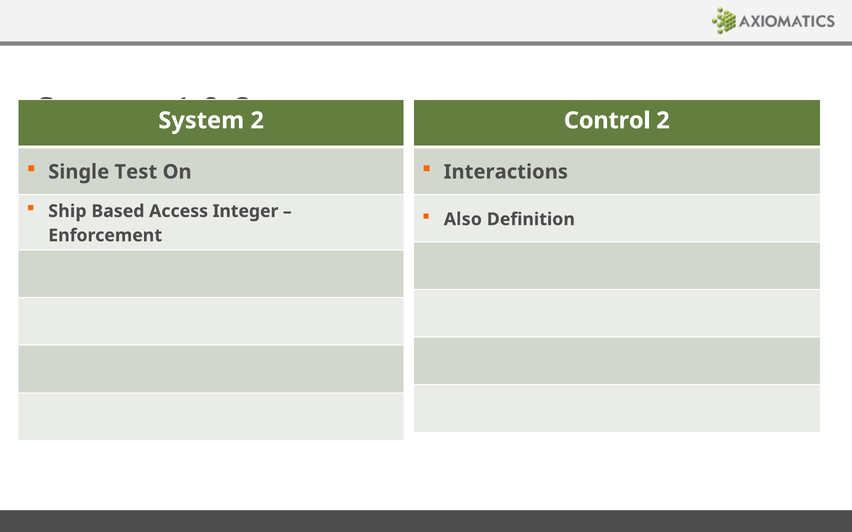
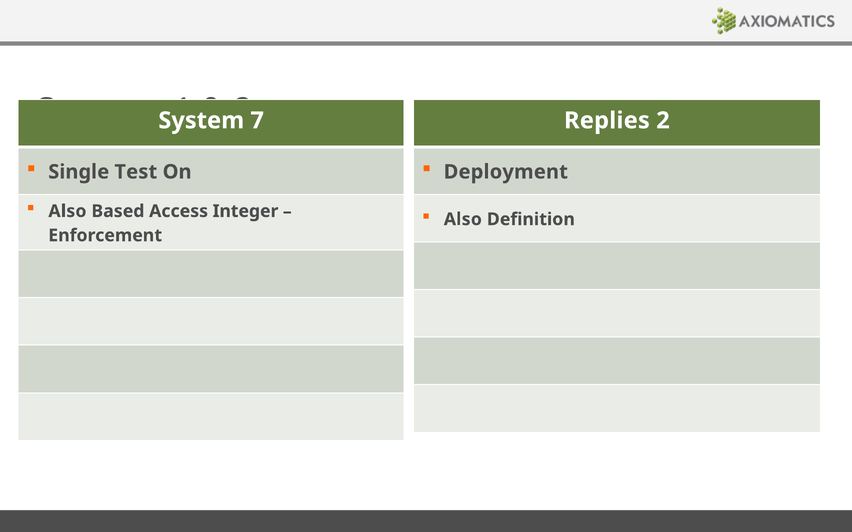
2 at (257, 121): 2 -> 7
Control: Control -> Replies
Interactions: Interactions -> Deployment
Ship at (67, 211): Ship -> Also
